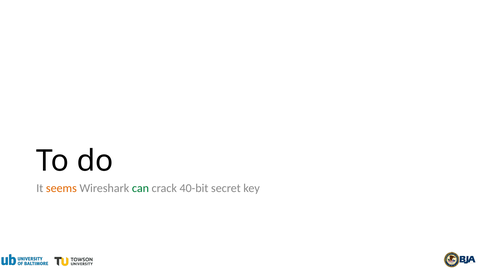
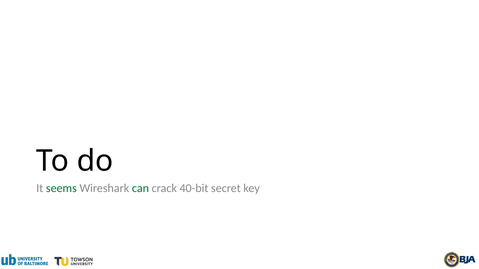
seems colour: orange -> green
